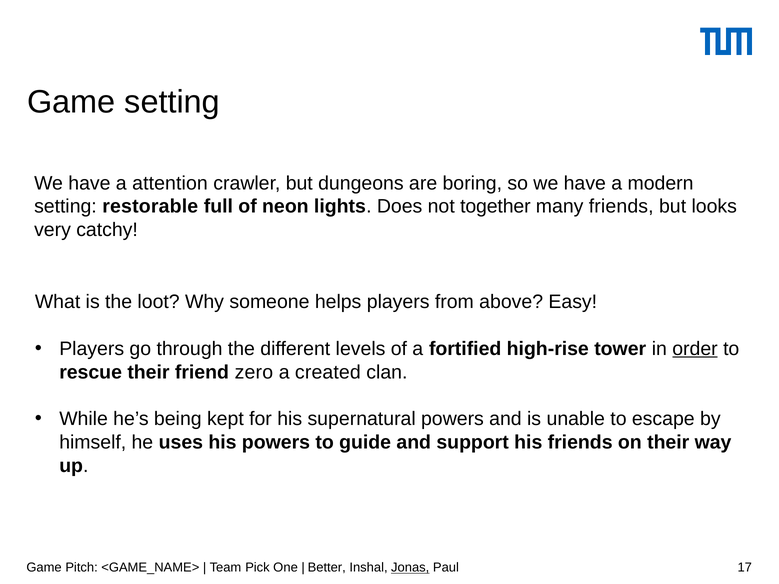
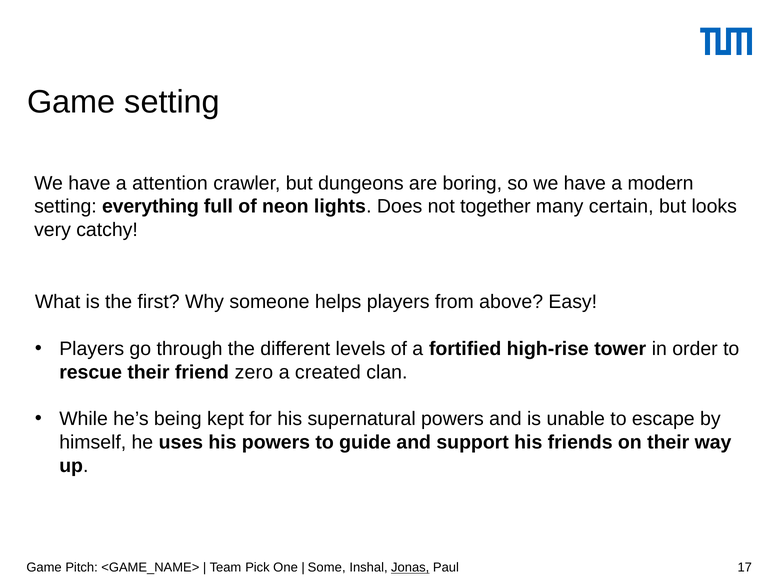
restorable: restorable -> everything
many friends: friends -> certain
loot: loot -> first
order underline: present -> none
Better: Better -> Some
